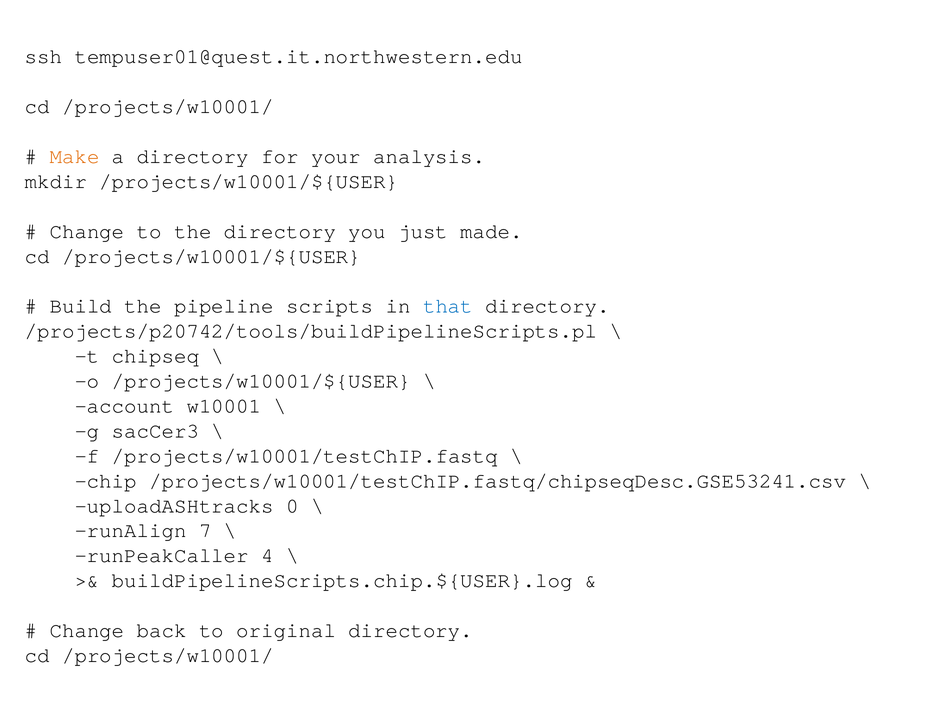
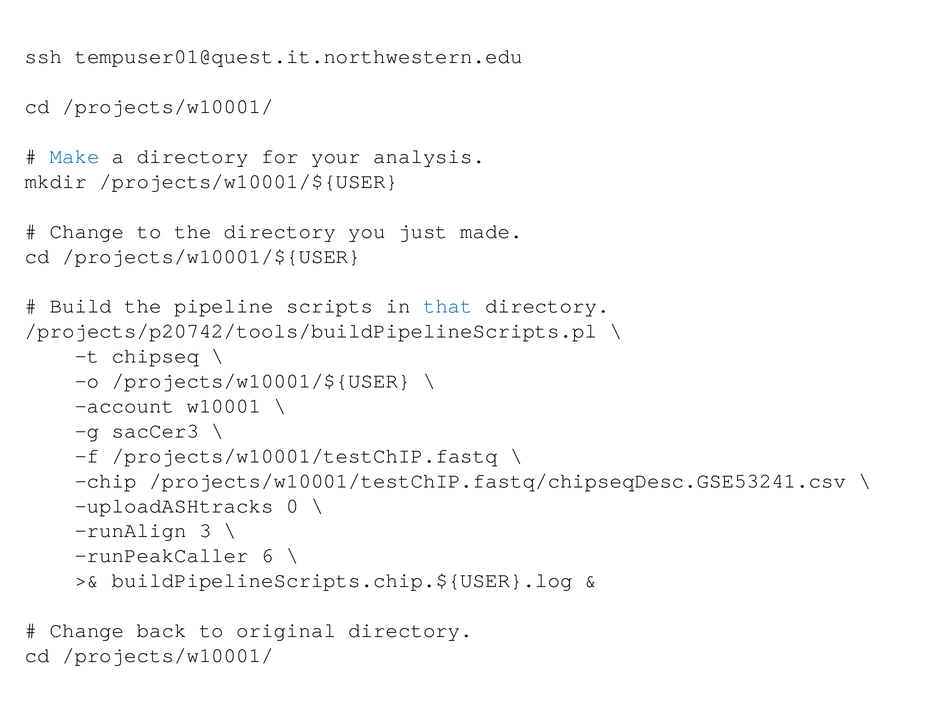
Make colour: orange -> blue
7: 7 -> 3
4: 4 -> 6
